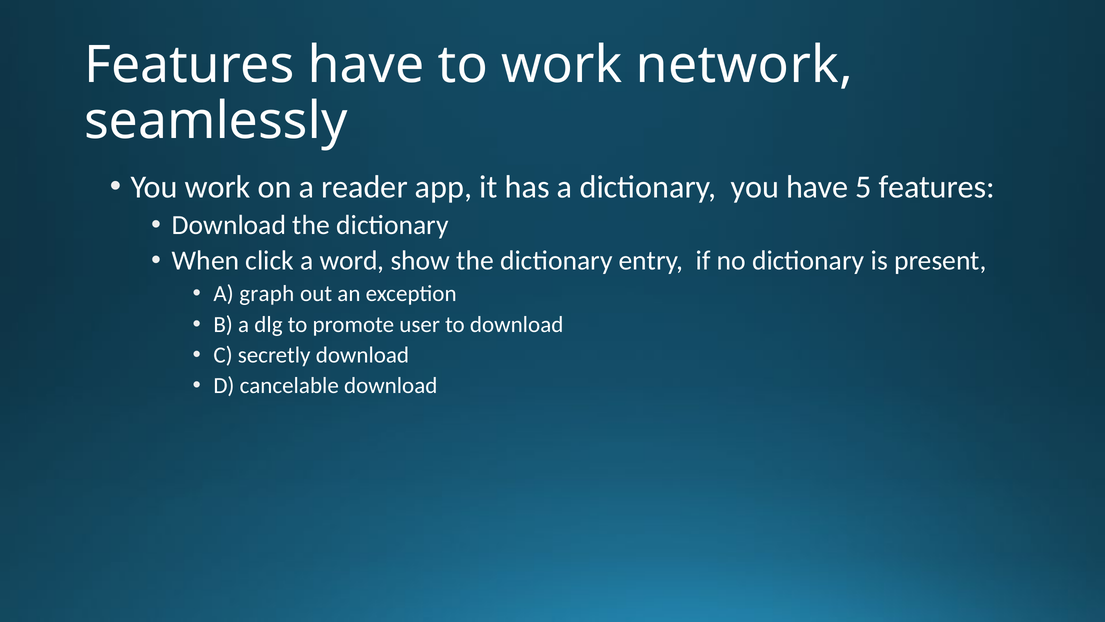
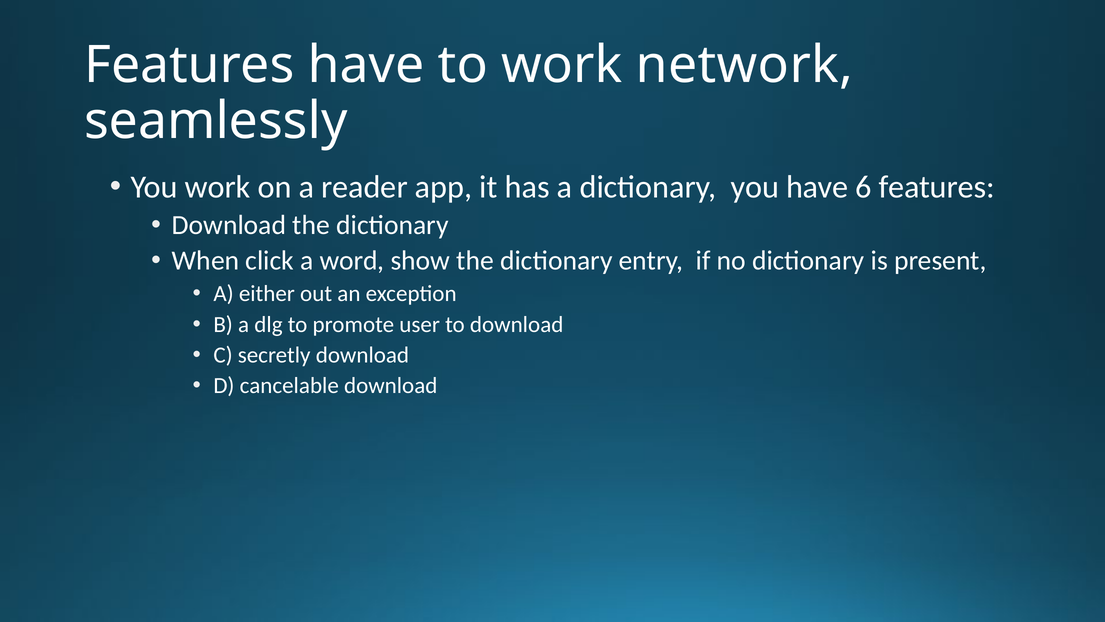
5: 5 -> 6
graph: graph -> either
